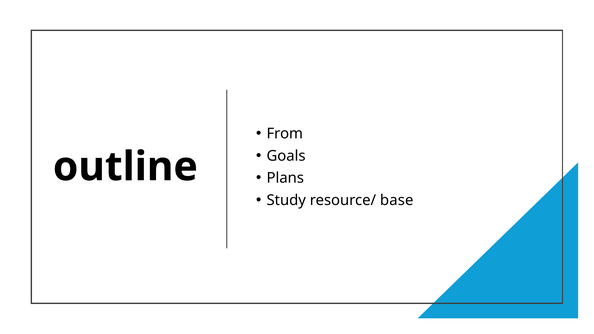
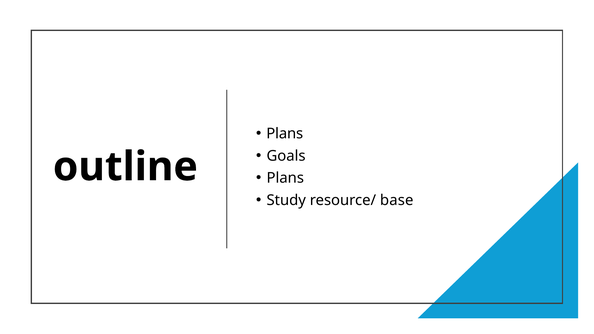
From at (285, 134): From -> Plans
